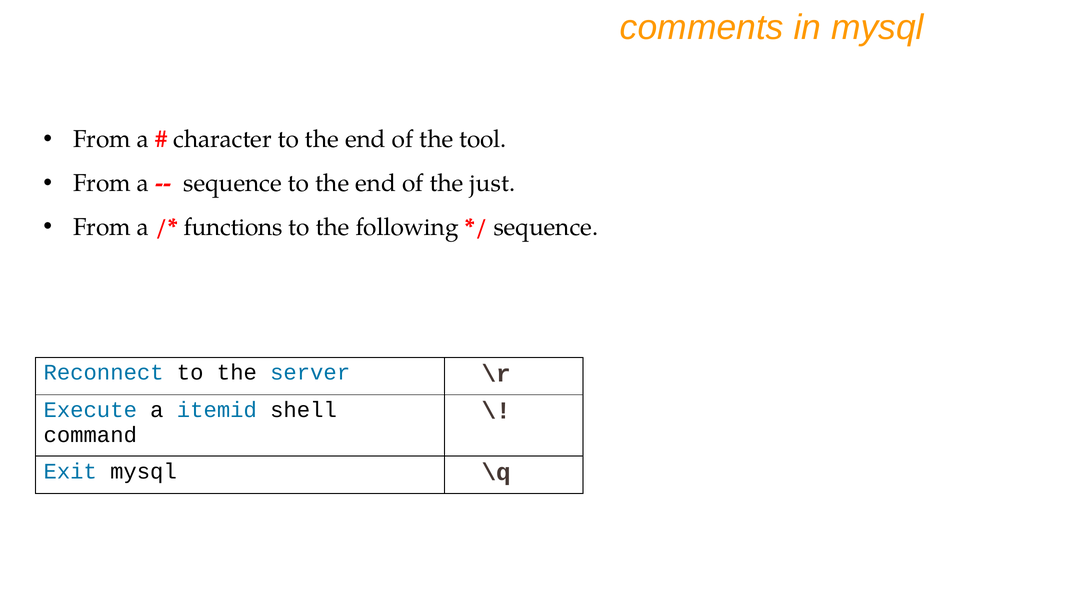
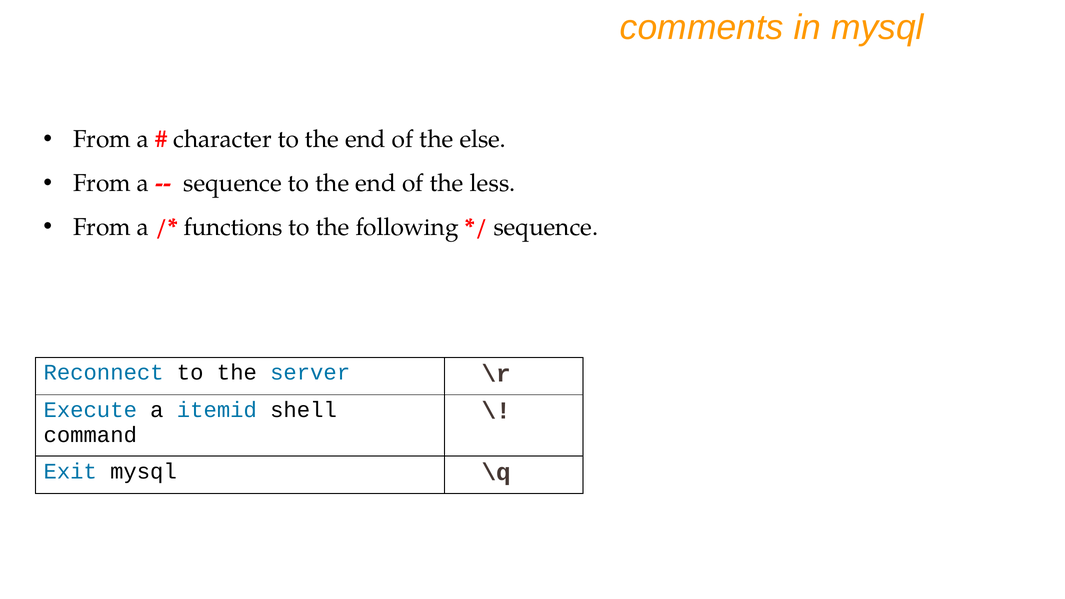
tool: tool -> else
just: just -> less
